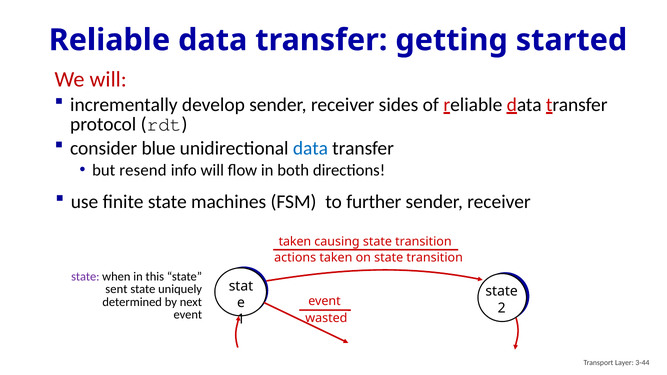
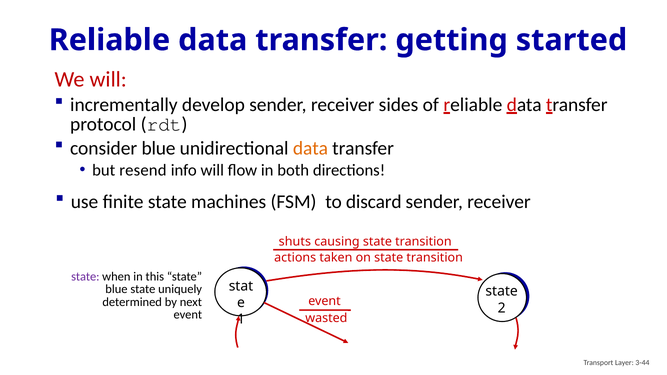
data at (310, 148) colour: blue -> orange
further: further -> discard
taken at (295, 242): taken -> shuts
sent at (116, 289): sent -> blue
